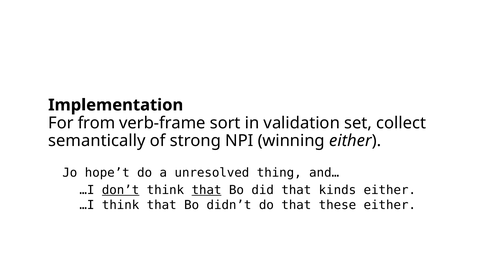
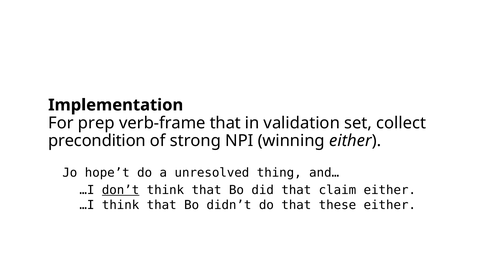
from: from -> prep
verb-frame sort: sort -> that
semantically: semantically -> precondition
that at (207, 190) underline: present -> none
kinds: kinds -> claim
